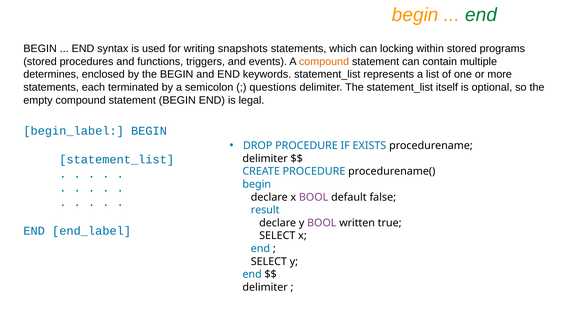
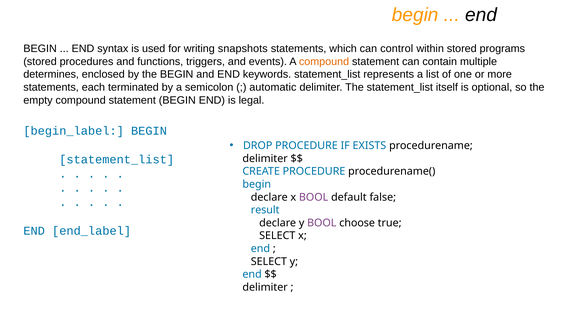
end at (481, 15) colour: green -> black
locking: locking -> control
questions: questions -> automatic
written: written -> choose
